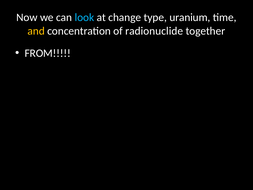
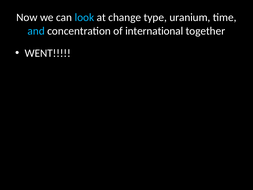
and colour: yellow -> light blue
radionuclide: radionuclide -> international
FROM: FROM -> WENT
